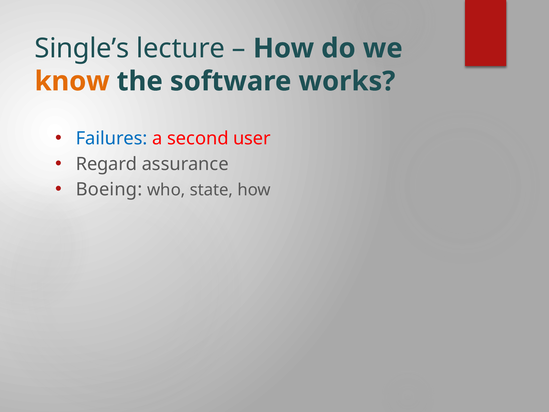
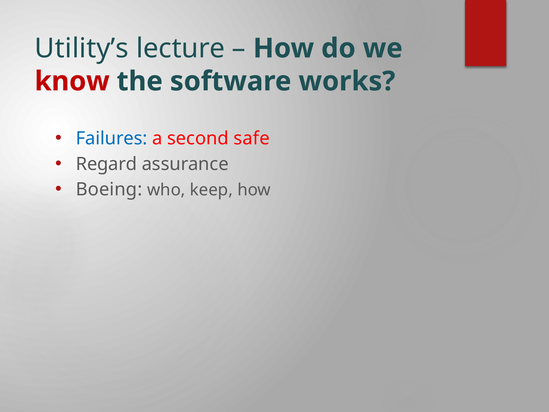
Single’s: Single’s -> Utility’s
know colour: orange -> red
user: user -> safe
state: state -> keep
